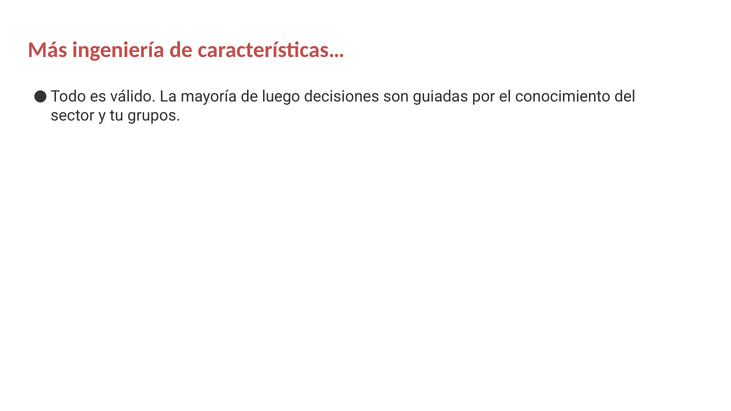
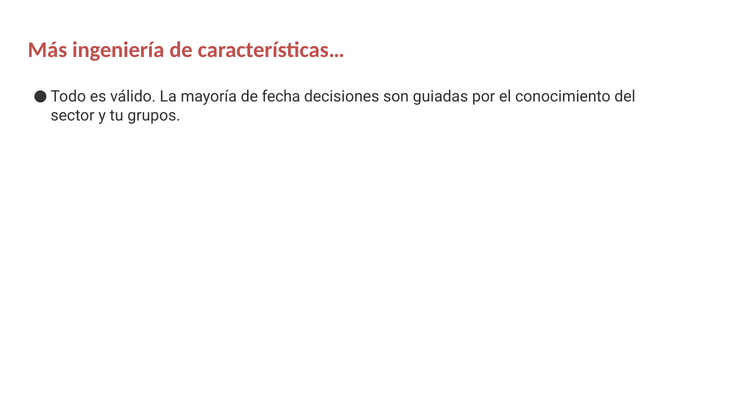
luego: luego -> fecha
